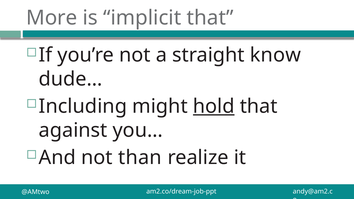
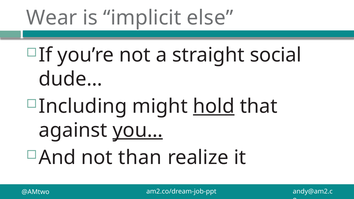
More: More -> Wear
implicit that: that -> else
know: know -> social
you… underline: none -> present
